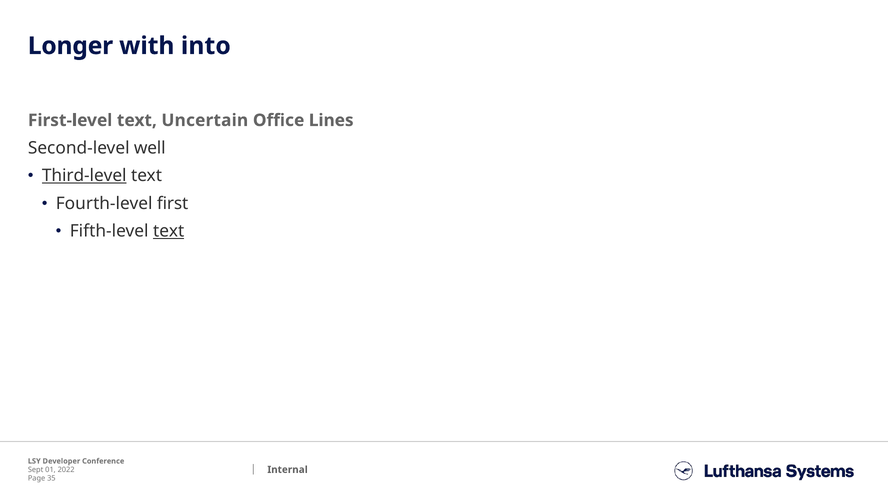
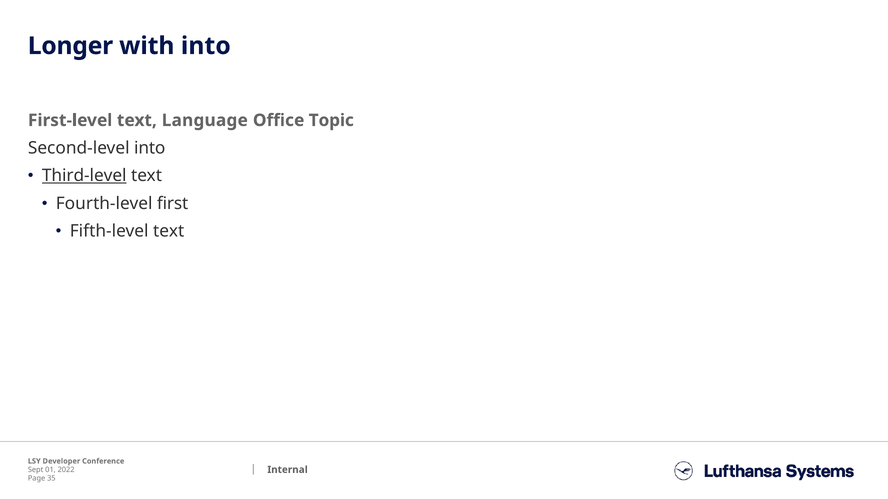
Uncertain: Uncertain -> Language
Lines: Lines -> Topic
Second-level well: well -> into
text at (169, 231) underline: present -> none
